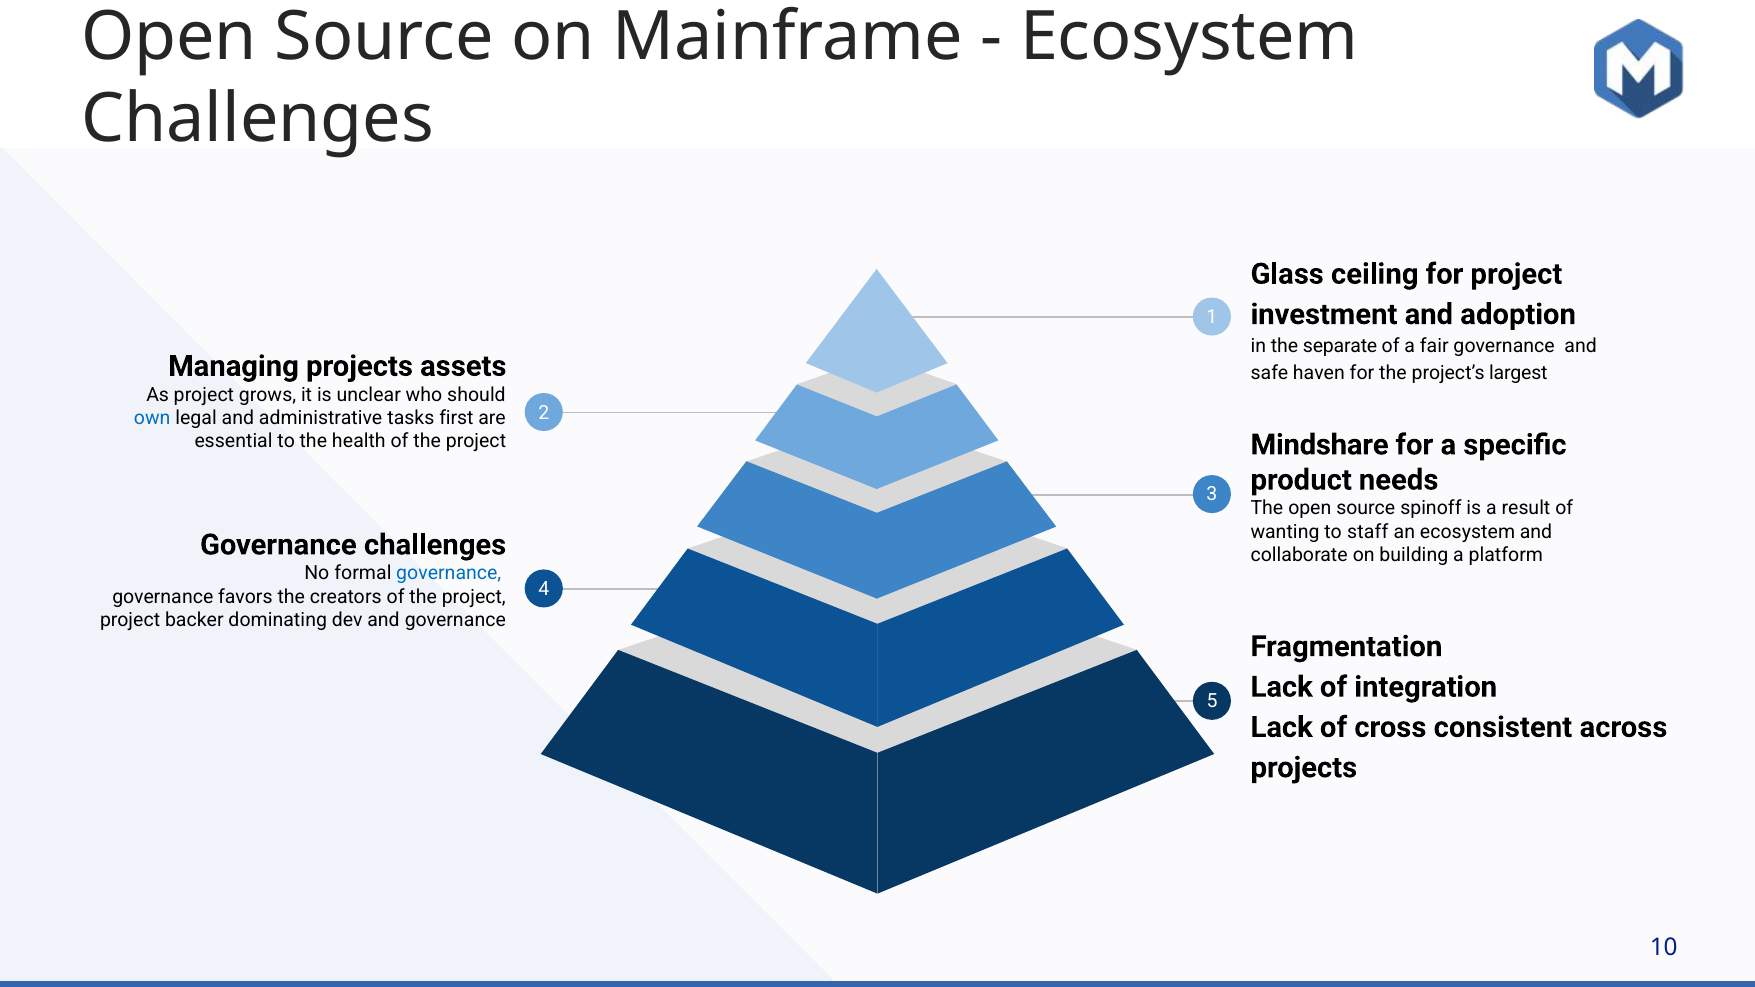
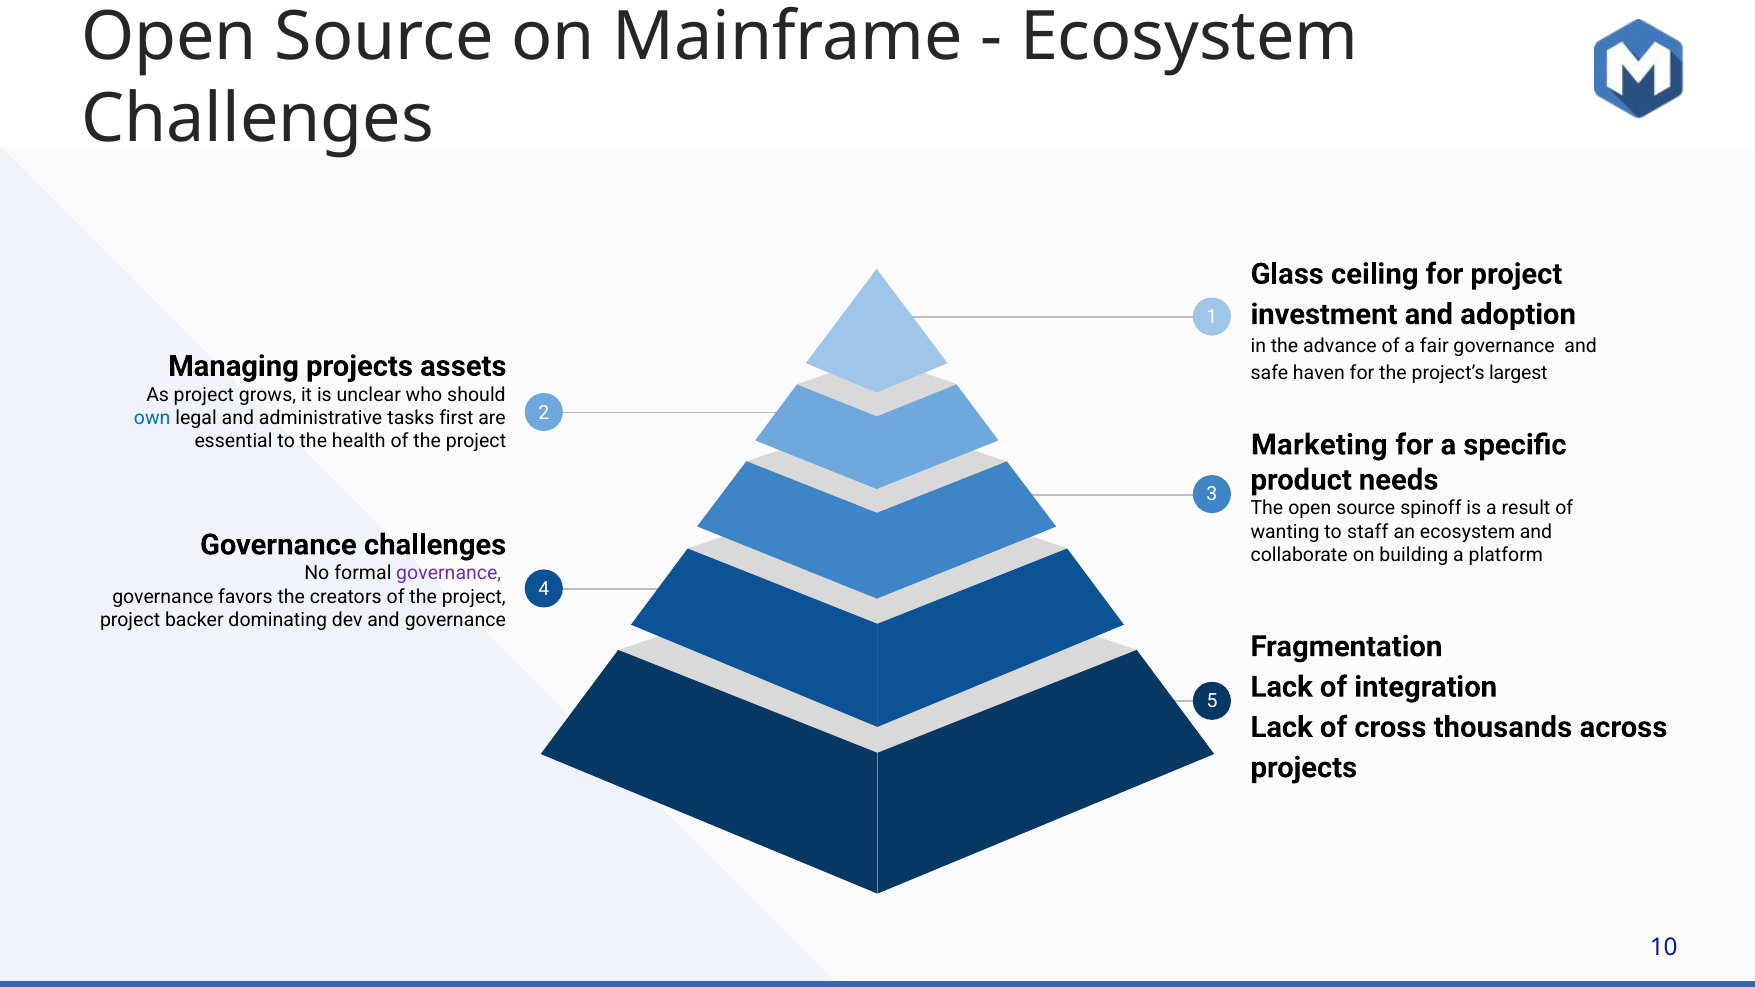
separate: separate -> advance
Mindshare: Mindshare -> Marketing
governance at (449, 574) colour: blue -> purple
consistent: consistent -> thousands
